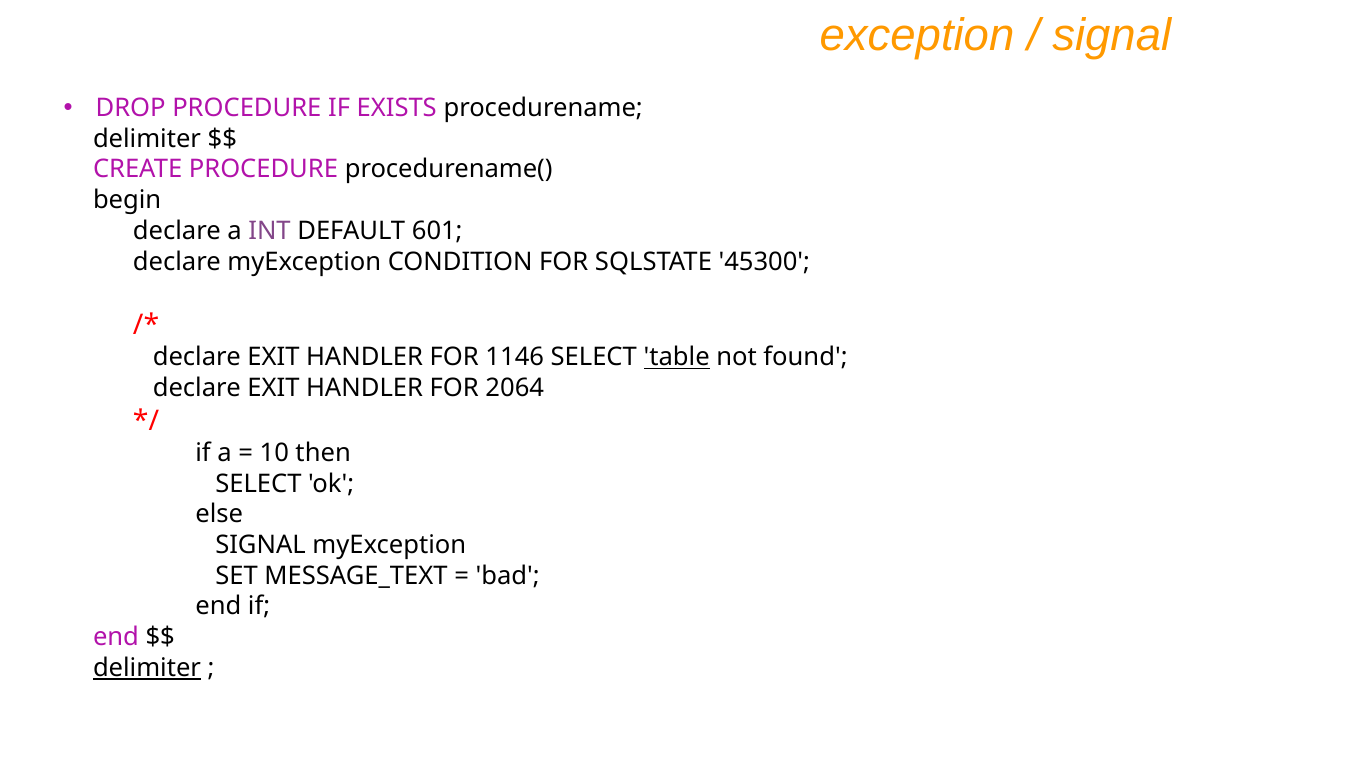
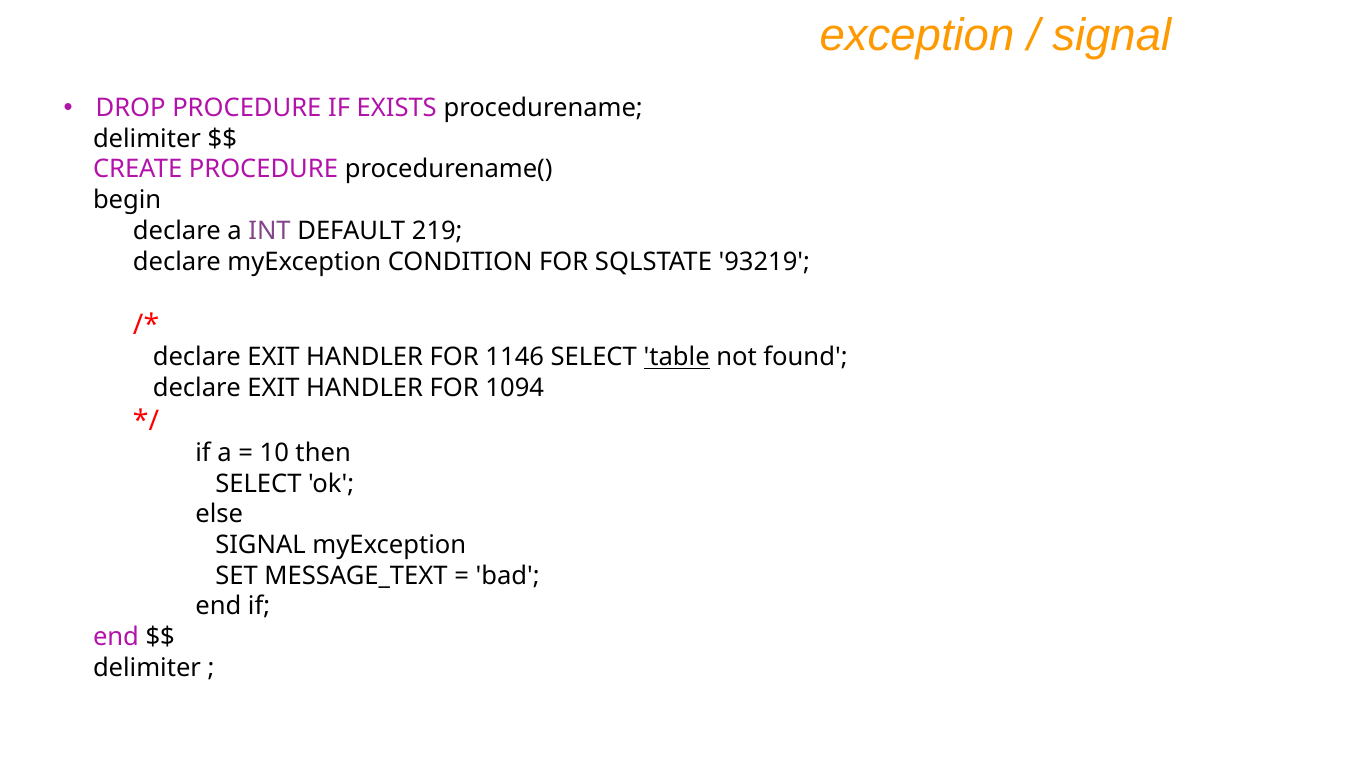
601: 601 -> 219
45300: 45300 -> 93219
2064: 2064 -> 1094
delimiter at (147, 668) underline: present -> none
